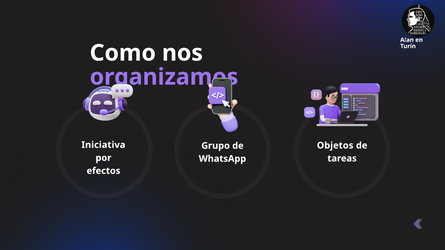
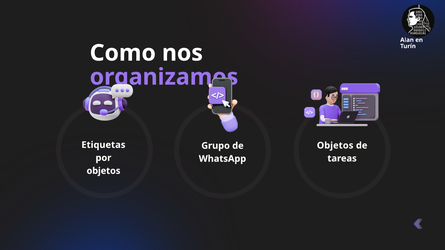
Iniciativa: Iniciativa -> Etiquetas
efectos at (103, 171): efectos -> objetos
